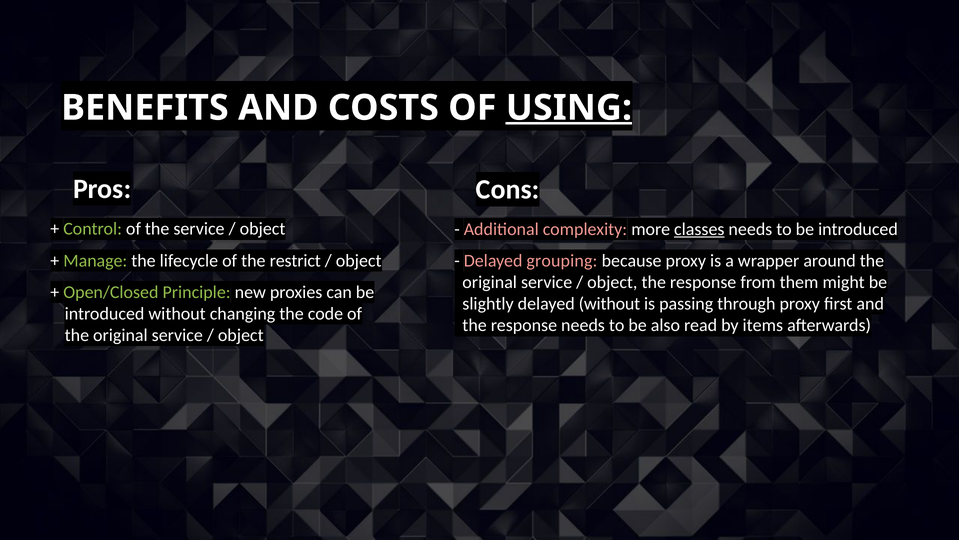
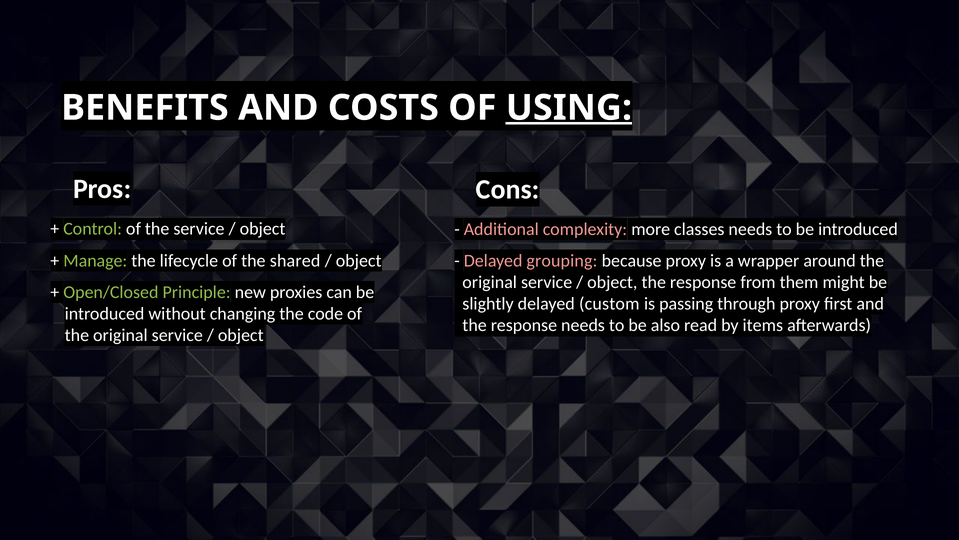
classes underline: present -> none
restrict: restrict -> shared
delayed without: without -> custom
